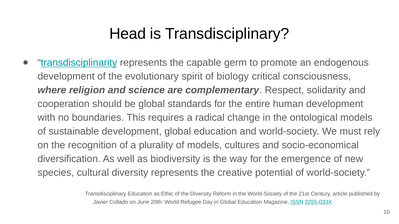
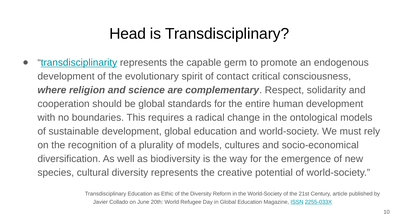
biology: biology -> contact
